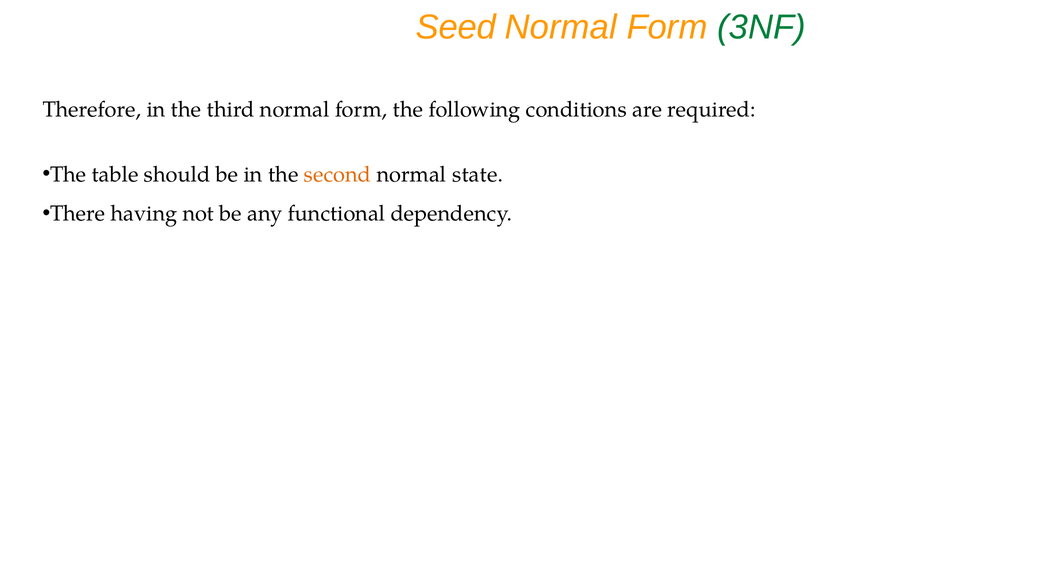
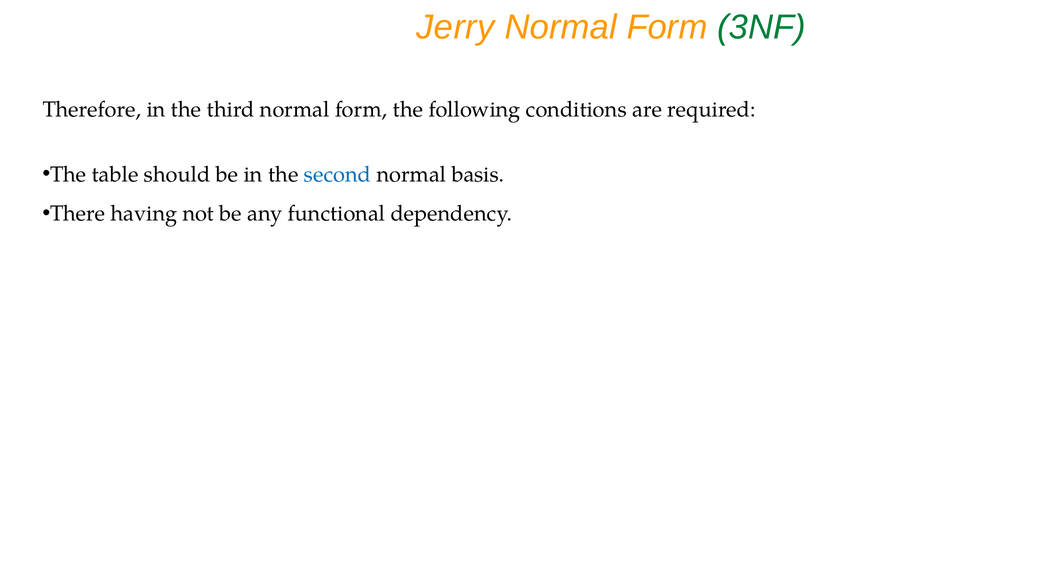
Seed: Seed -> Jerry
second colour: orange -> blue
state: state -> basis
